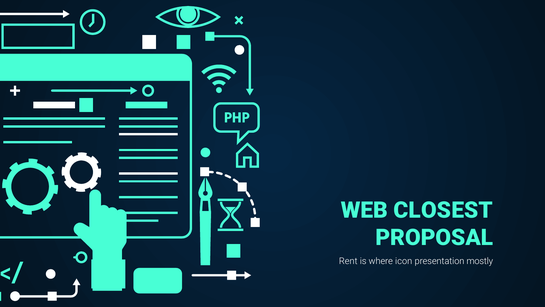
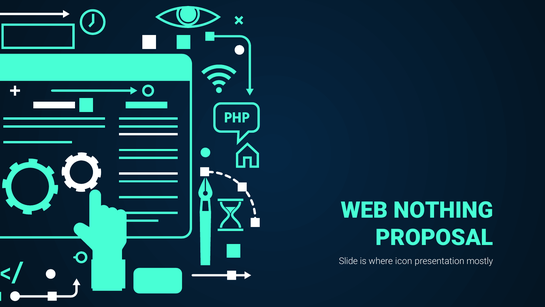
CLOSEST: CLOSEST -> NOTHING
Rent: Rent -> Slide
